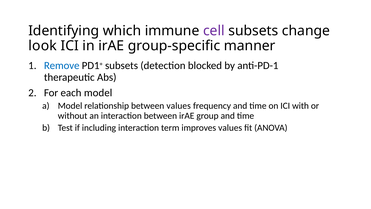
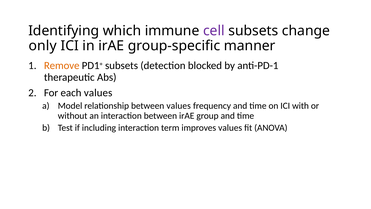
look: look -> only
Remove colour: blue -> orange
each model: model -> values
